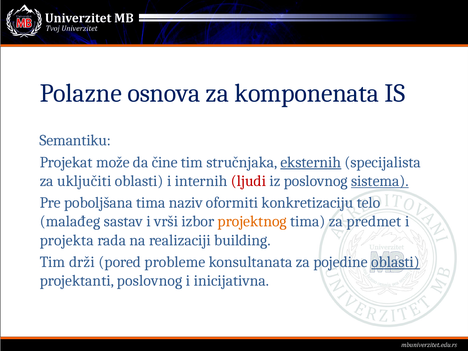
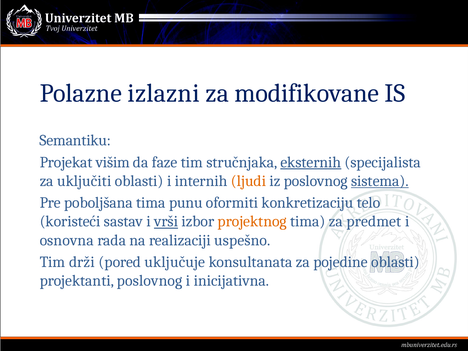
osnova: osnova -> izlazni
komponenata: komponenata -> modifikovane
može: može -> višim
čine: čine -> faze
ljudi colour: red -> orange
naziv: naziv -> punu
malađeg: malađeg -> koristeći
vrši underline: none -> present
projekta: projekta -> osnovna
building: building -> uspešno
probleme: probleme -> uključuje
oblasti at (396, 262) underline: present -> none
